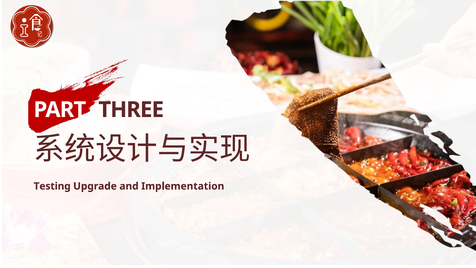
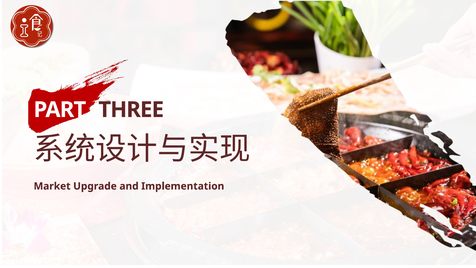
Testing: Testing -> Market
